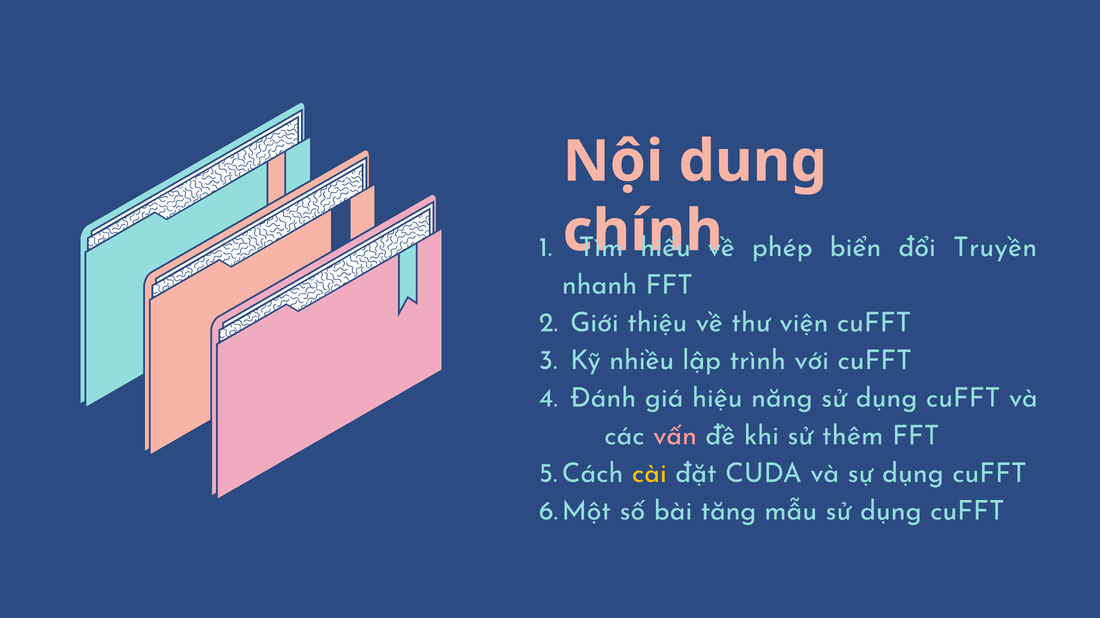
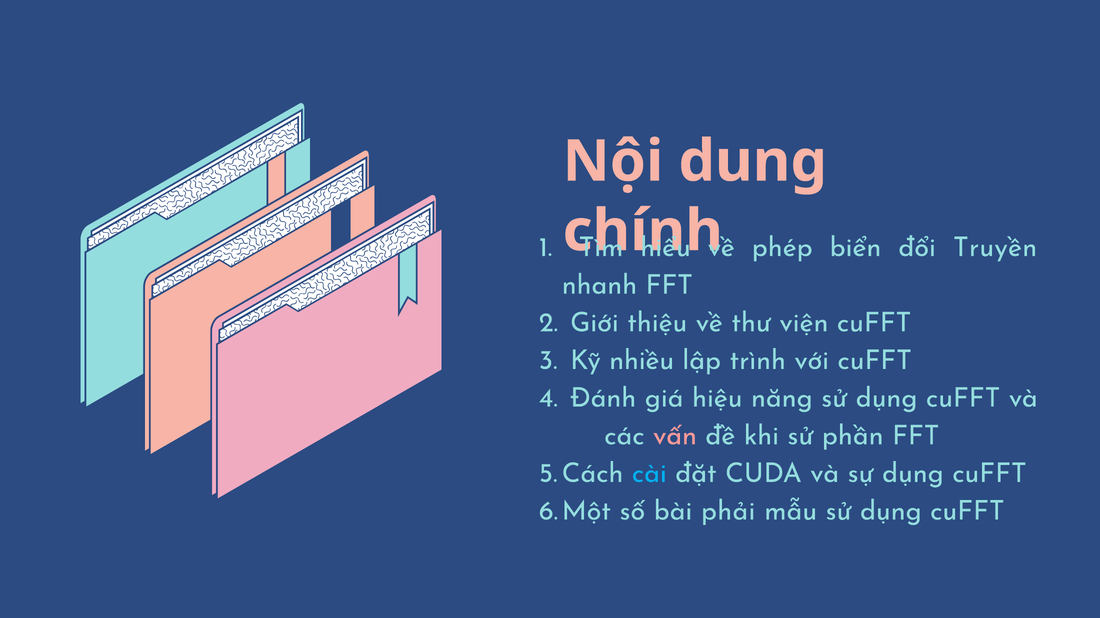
thêm: thêm -> phần
cài colour: yellow -> light blue
tăng: tăng -> phải
